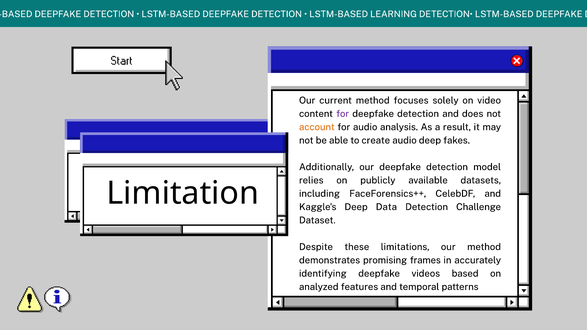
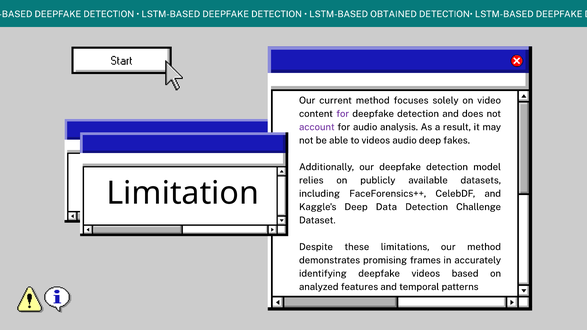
LEARNING: LEARNING -> OBTAINED
account colour: orange -> purple
to create: create -> videos
